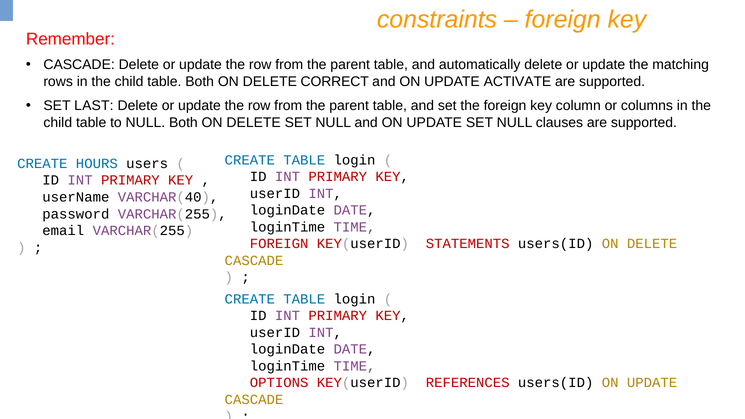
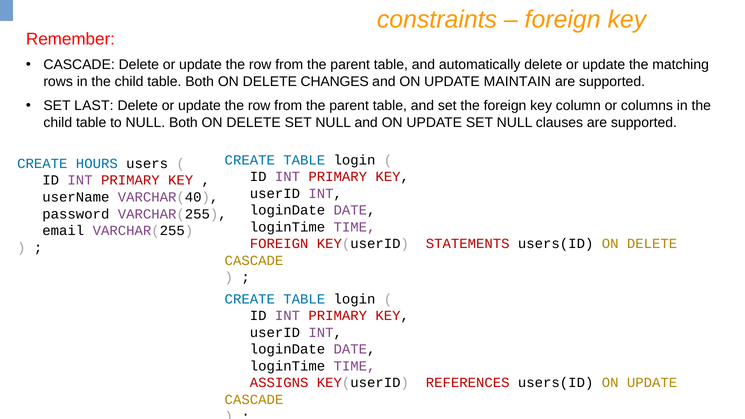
CORRECT: CORRECT -> CHANGES
ACTIVATE: ACTIVATE -> MAINTAIN
OPTIONS: OPTIONS -> ASSIGNS
